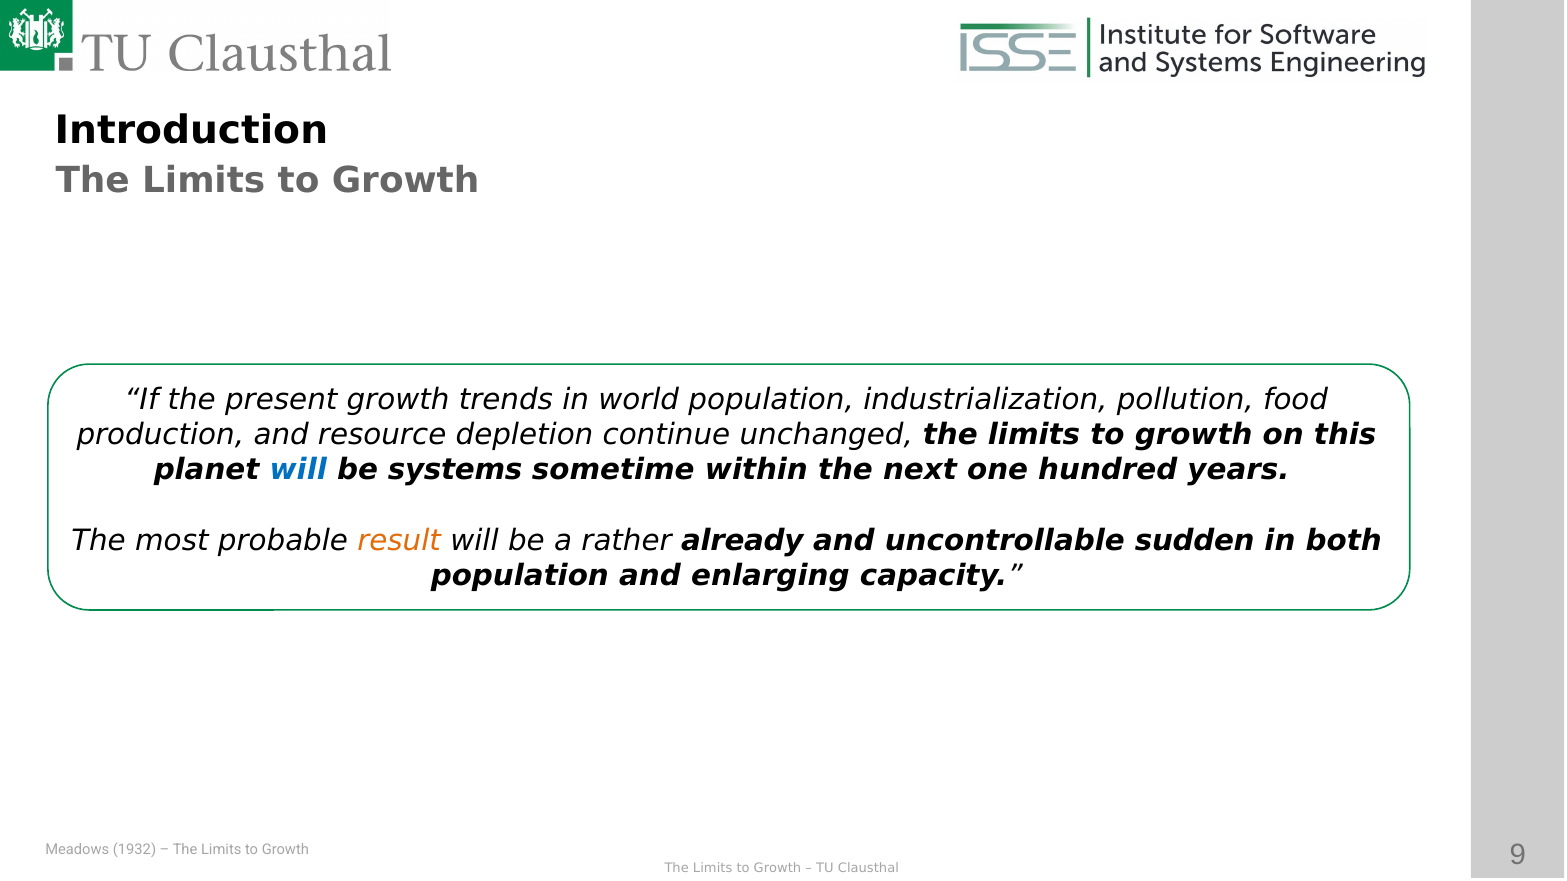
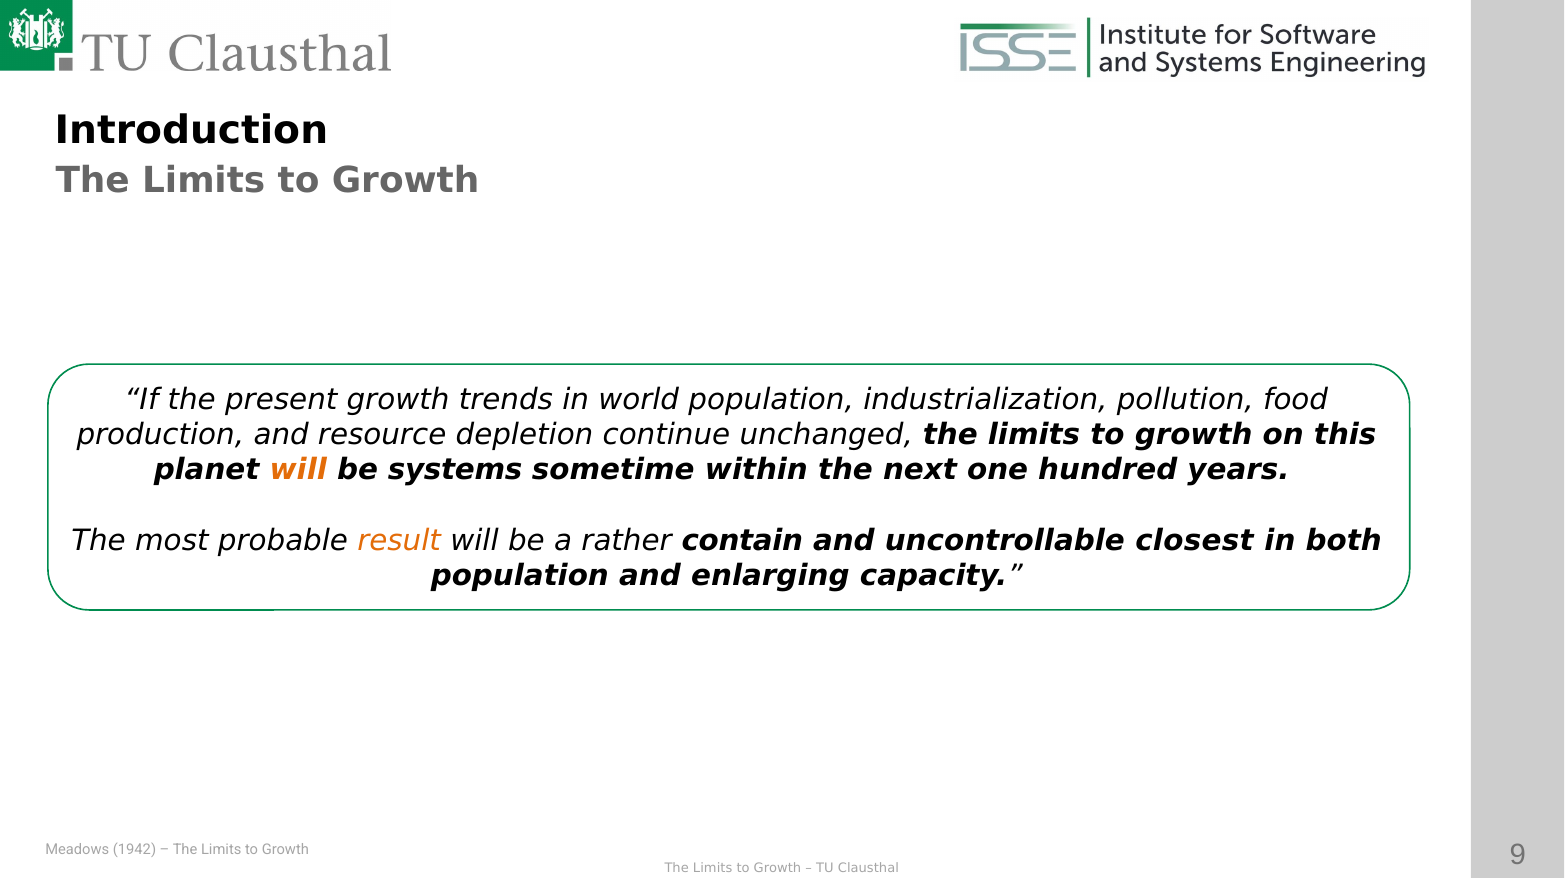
will at (298, 470) colour: blue -> orange
already: already -> contain
sudden: sudden -> closest
1932: 1932 -> 1942
